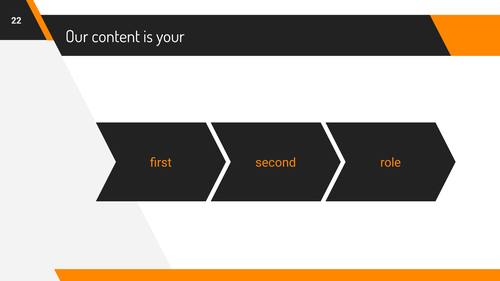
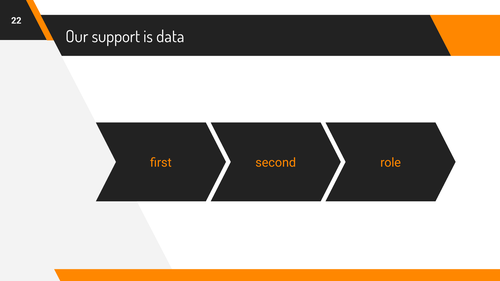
content: content -> support
your: your -> data
